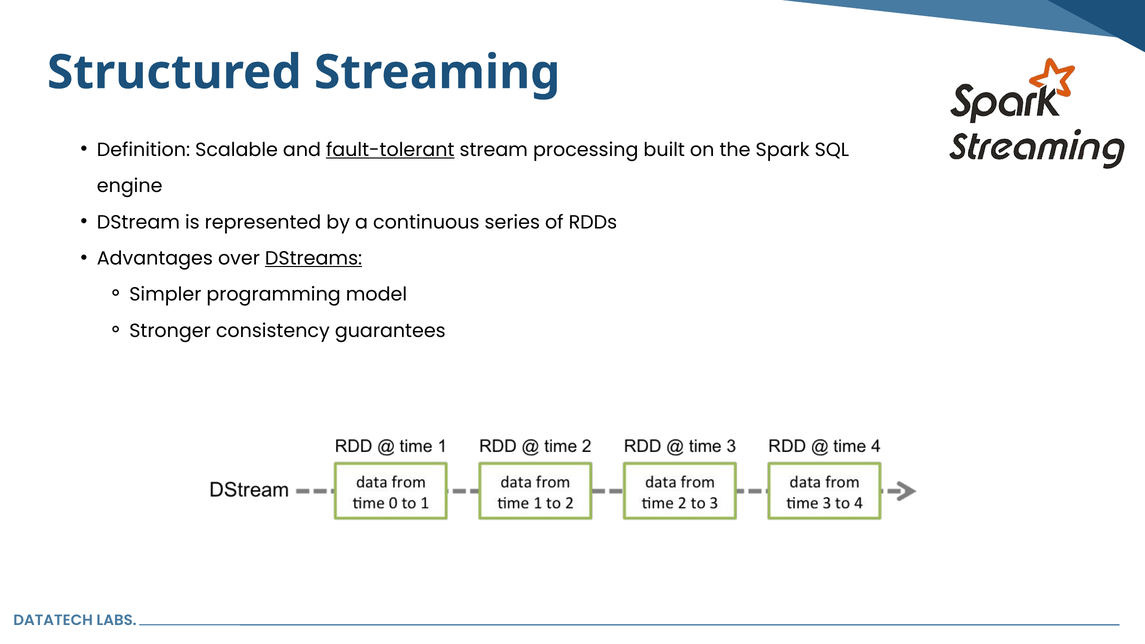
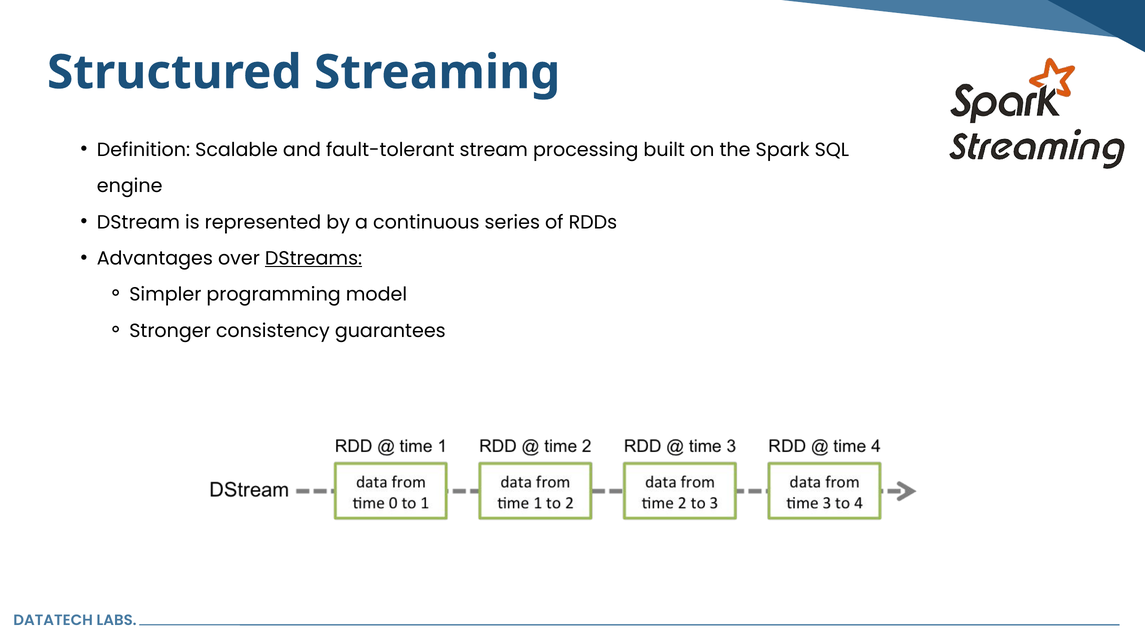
fault-tolerant underline: present -> none
